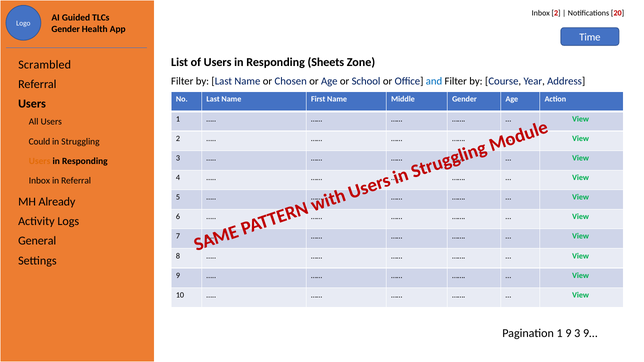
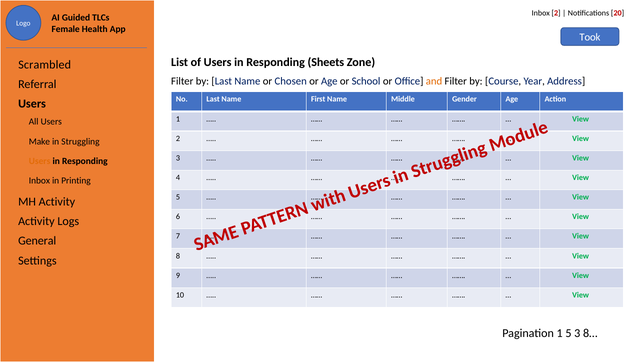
Gender at (66, 29): Gender -> Female
Time: Time -> Took
and colour: blue -> orange
Could: Could -> Make
in Referral: Referral -> Printing
MH Already: Already -> Activity
1 9: 9 -> 5
9…: 9… -> 8…
